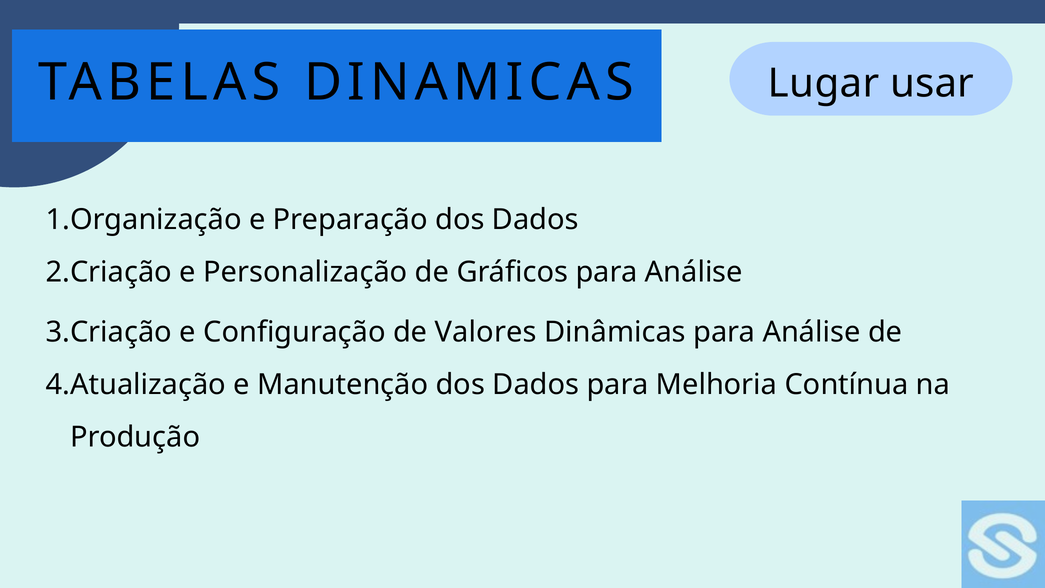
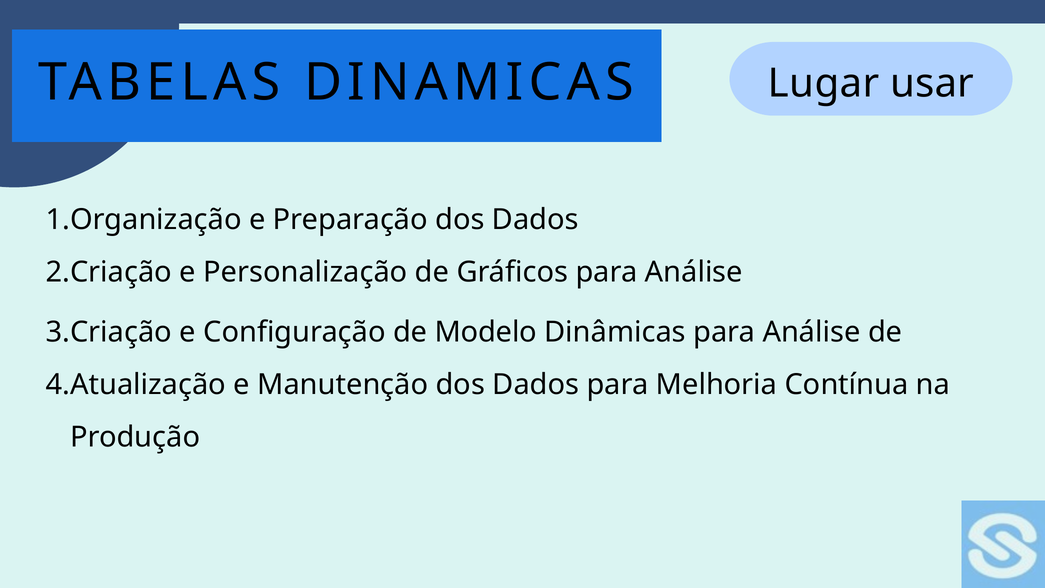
Valores: Valores -> Modelo
